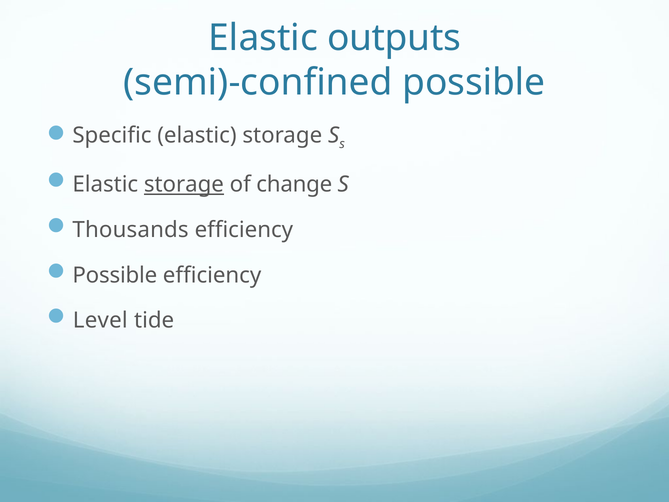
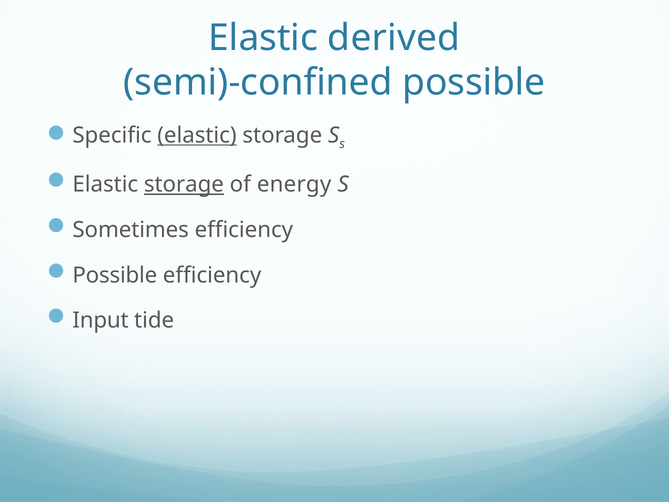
outputs: outputs -> derived
elastic at (197, 135) underline: none -> present
change: change -> energy
Thousands: Thousands -> Sometimes
Level: Level -> Input
